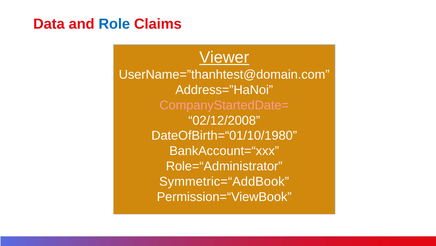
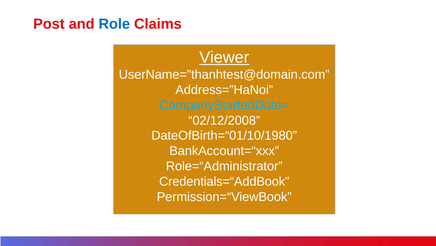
Data: Data -> Post
CompanyStartedDate= colour: pink -> light blue
Symmetric=“AddBook: Symmetric=“AddBook -> Credentials=“AddBook
